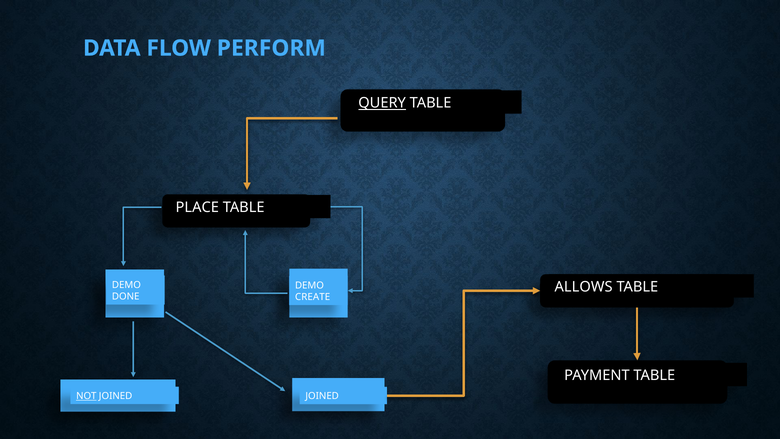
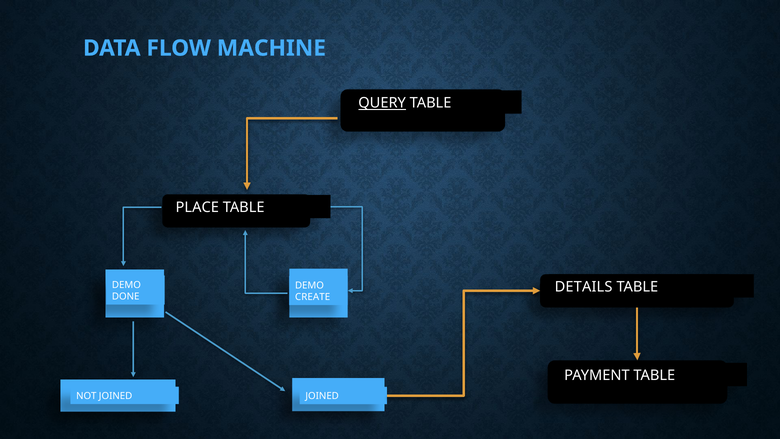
PERFORM: PERFORM -> MACHINE
ALLOWS: ALLOWS -> DETAILS
NOT underline: present -> none
